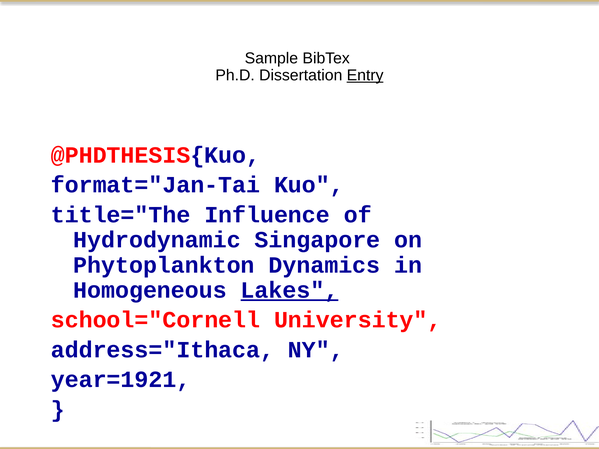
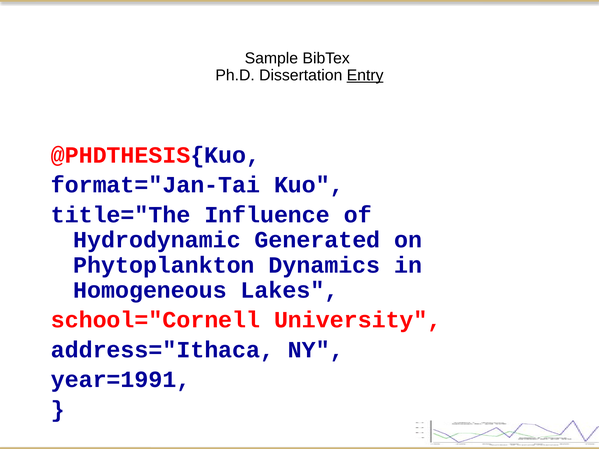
Singapore: Singapore -> Generated
Lakes underline: present -> none
year=1921: year=1921 -> year=1991
